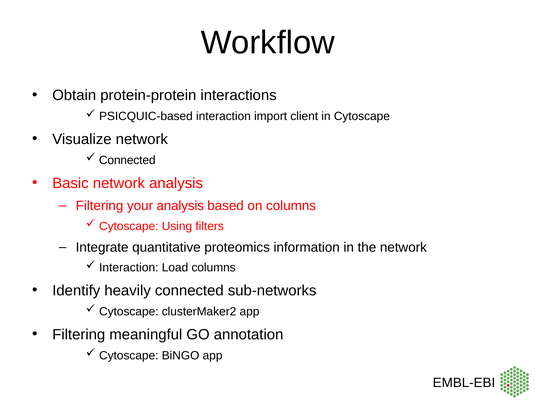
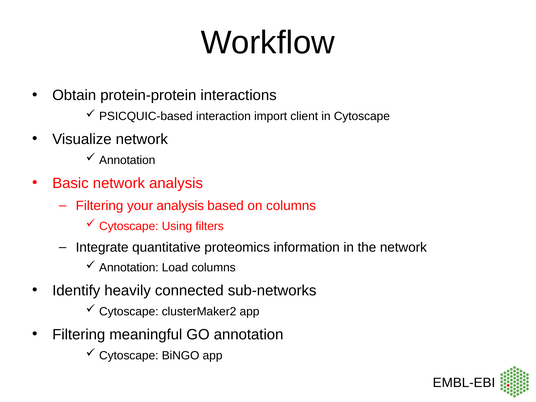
Connected at (127, 160): Connected -> Annotation
Interaction at (129, 268): Interaction -> Annotation
